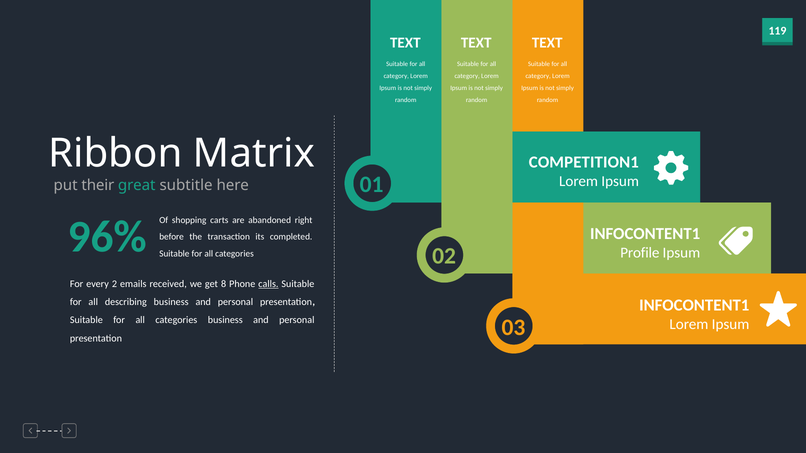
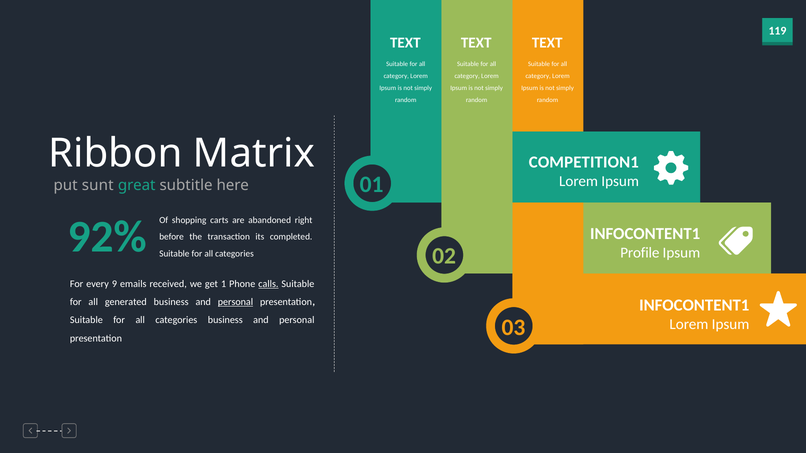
their: their -> sunt
96%: 96% -> 92%
2: 2 -> 9
8: 8 -> 1
describing: describing -> generated
personal at (235, 302) underline: none -> present
